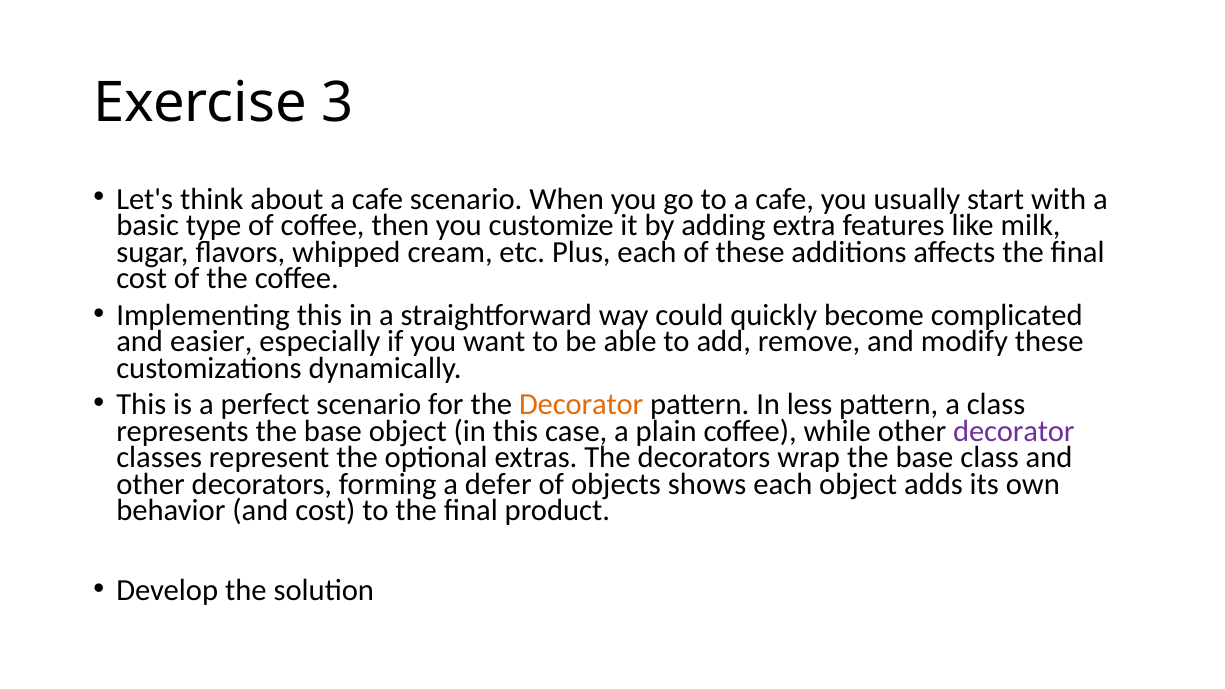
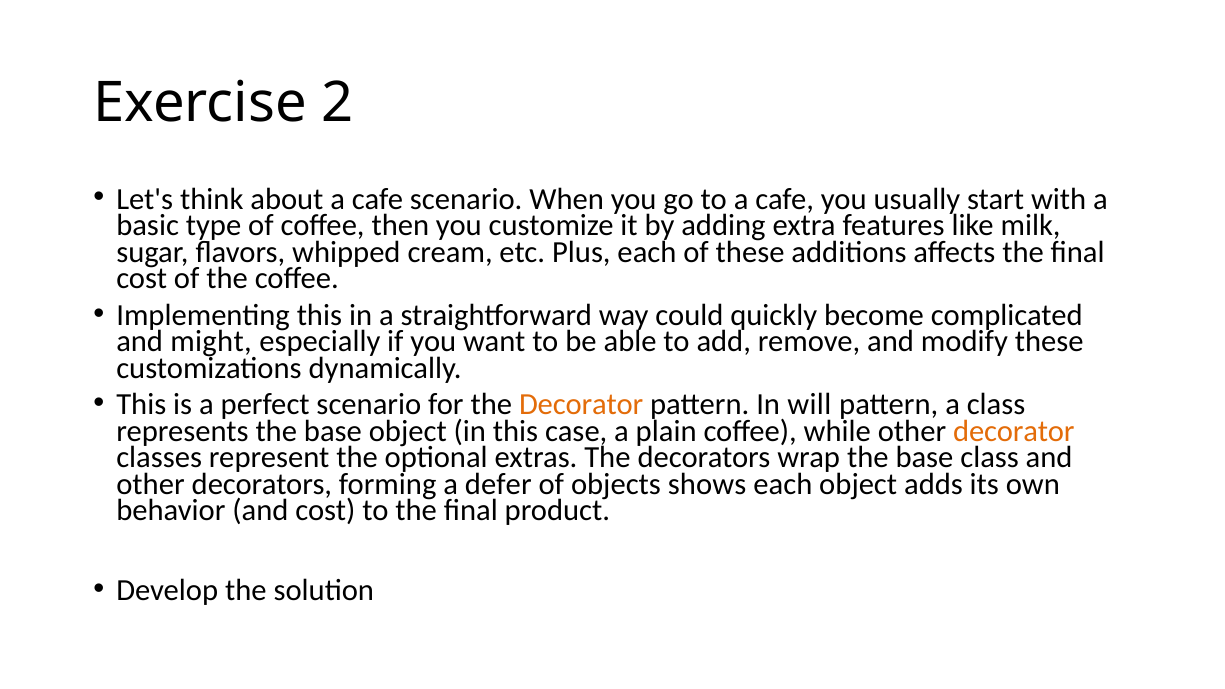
3: 3 -> 2
easier: easier -> might
less: less -> will
decorator at (1014, 431) colour: purple -> orange
